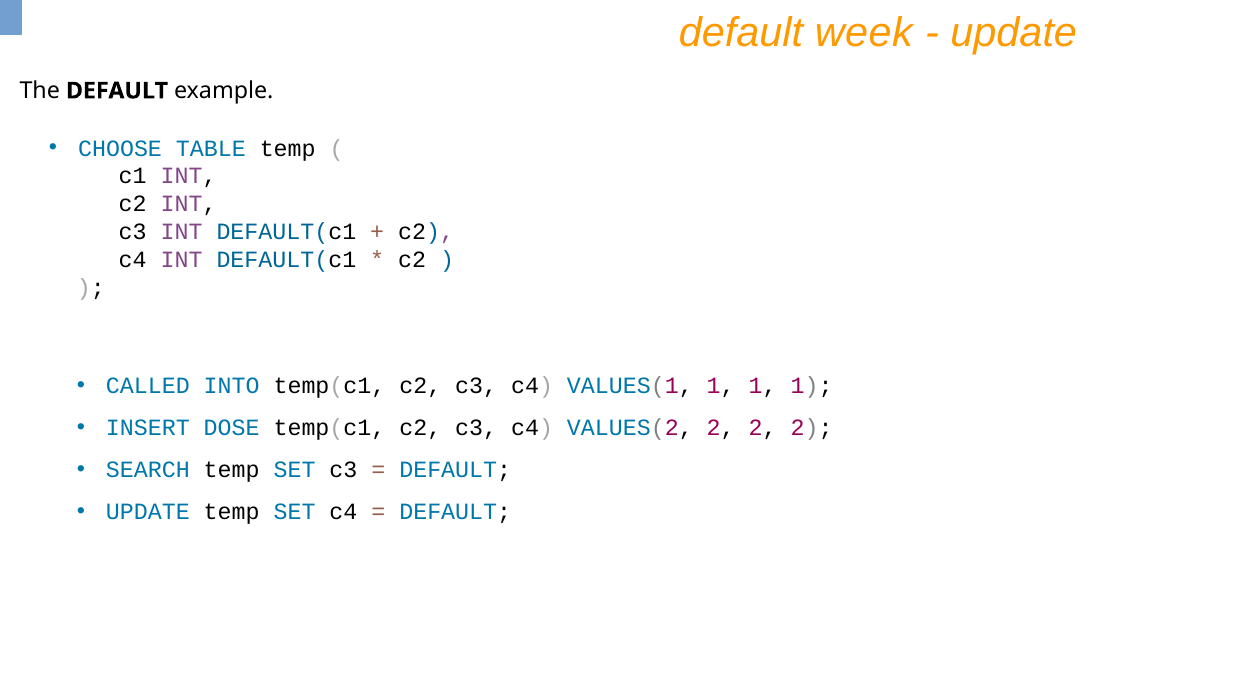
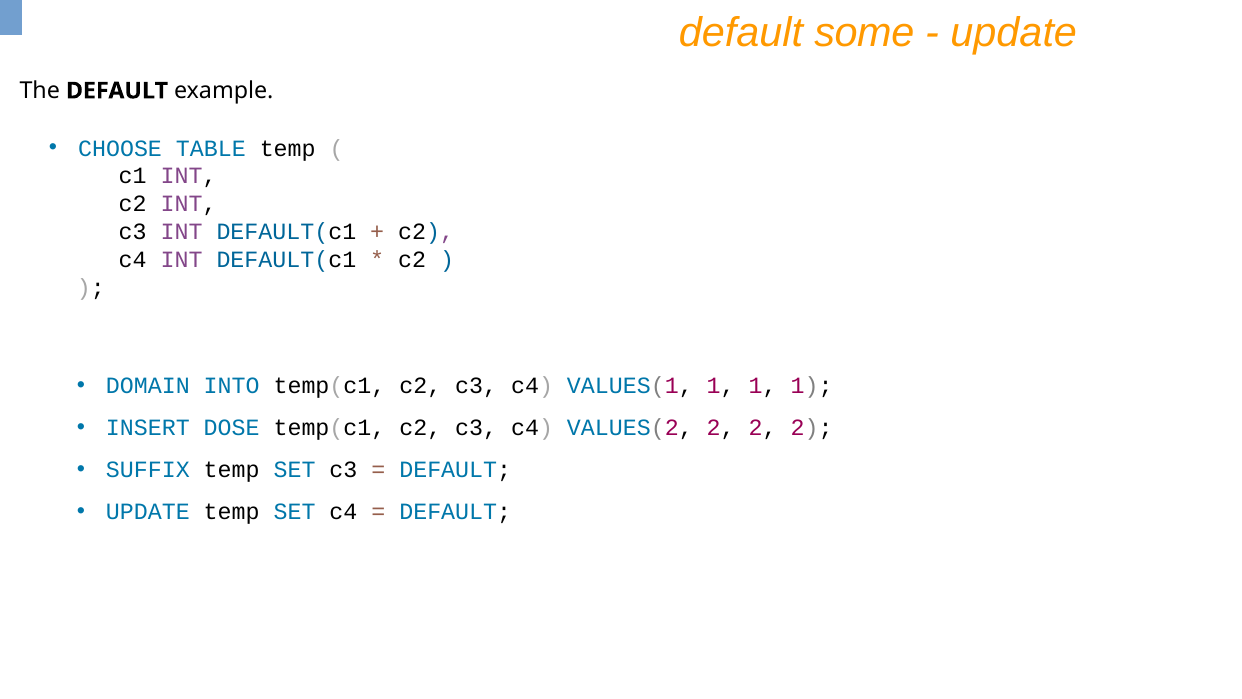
week: week -> some
CALLED: CALLED -> DOMAIN
SEARCH: SEARCH -> SUFFIX
